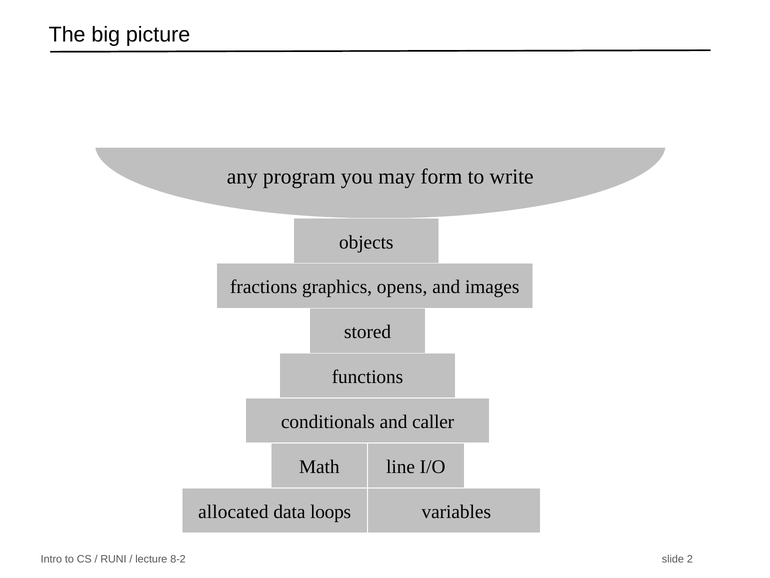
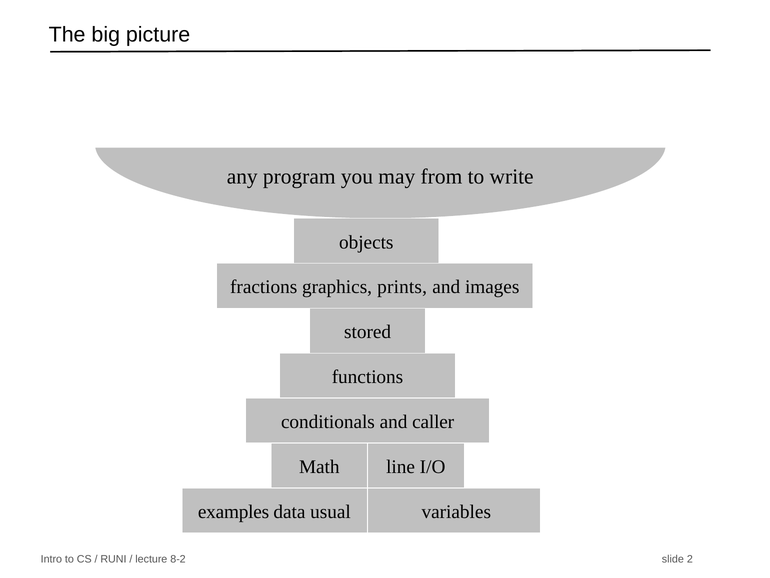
form: form -> from
opens: opens -> prints
allocated: allocated -> examples
loops: loops -> usual
